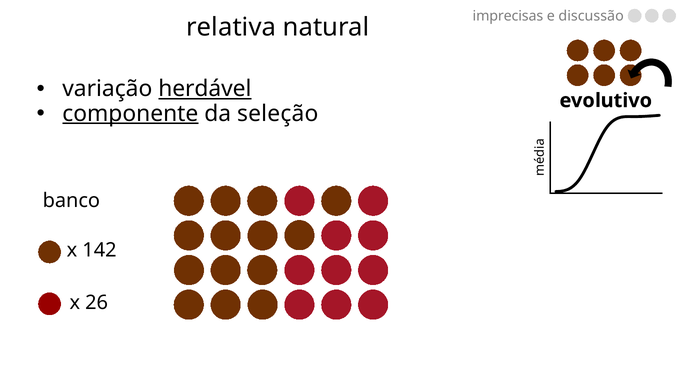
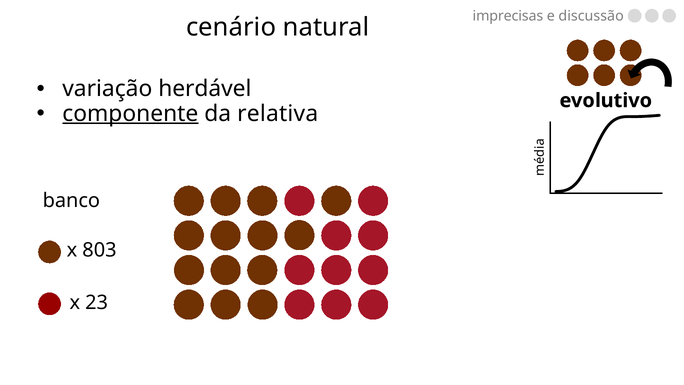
relativa: relativa -> cenário
herdável underline: present -> none
seleção: seleção -> relativa
142: 142 -> 803
26: 26 -> 23
